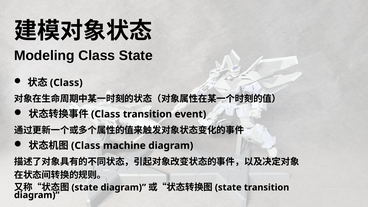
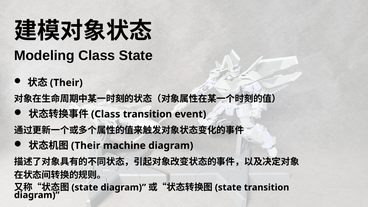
Class at (66, 83): Class -> Their
Class at (86, 146): Class -> Their
